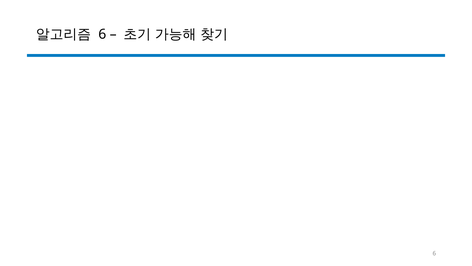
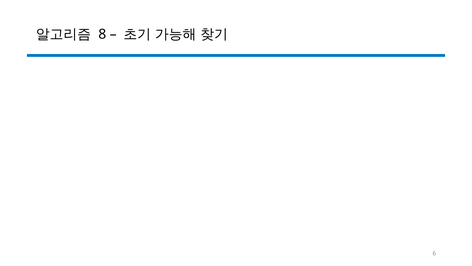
6 at (102, 34): 6 -> 8
